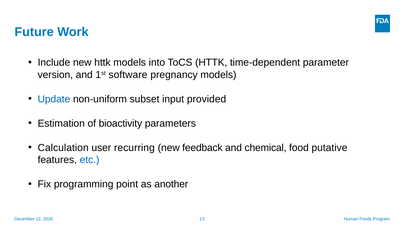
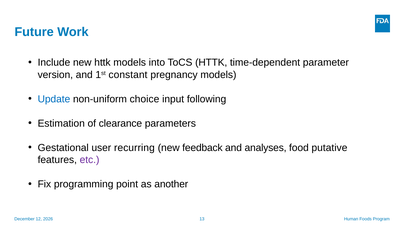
software: software -> constant
subset: subset -> choice
provided: provided -> following
bioactivity: bioactivity -> clearance
Calculation: Calculation -> Gestational
chemical: chemical -> analyses
etc colour: blue -> purple
